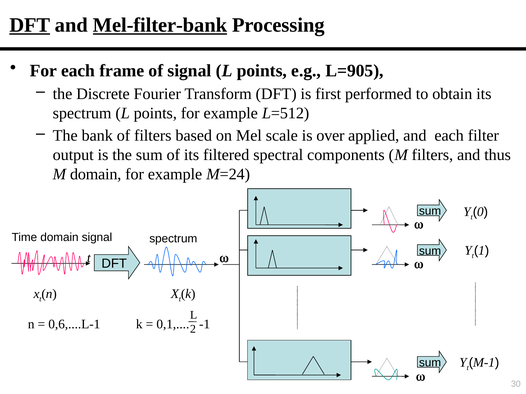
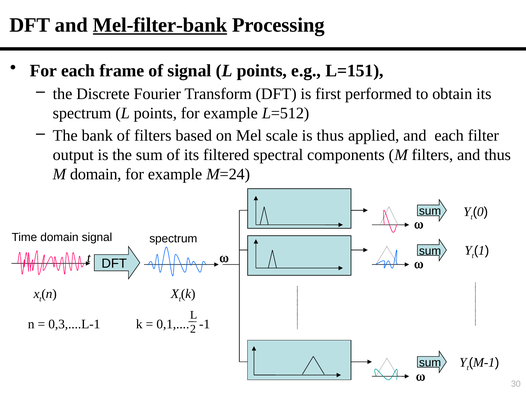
DFT at (30, 25) underline: present -> none
L=905: L=905 -> L=151
is over: over -> thus
0,6,....L-1: 0,6,....L-1 -> 0,3,....L-1
